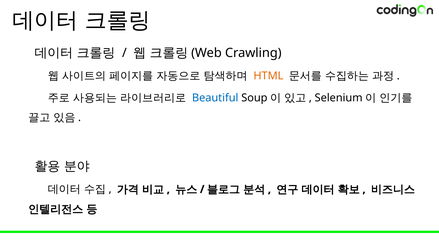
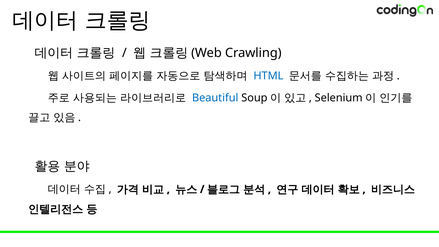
HTML colour: orange -> blue
